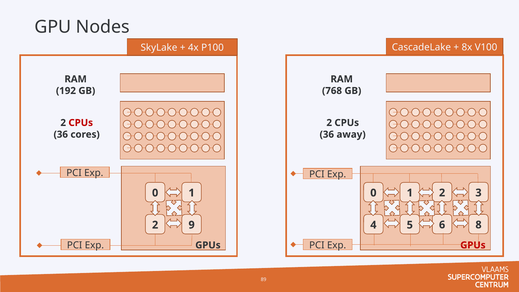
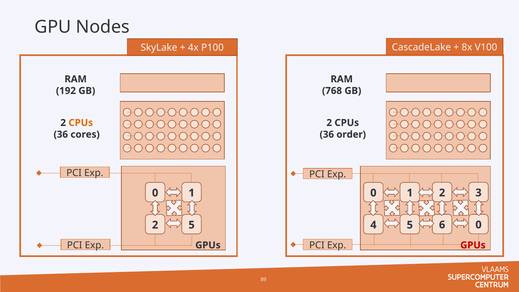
CPUs at (81, 123) colour: red -> orange
away: away -> order
6 8: 8 -> 0
2 9: 9 -> 5
